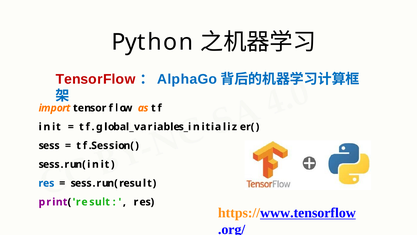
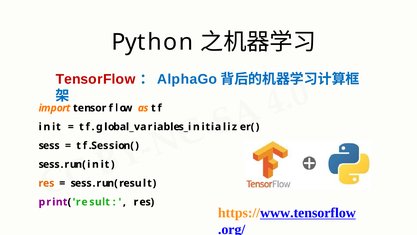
res at (46, 183) colour: blue -> orange
